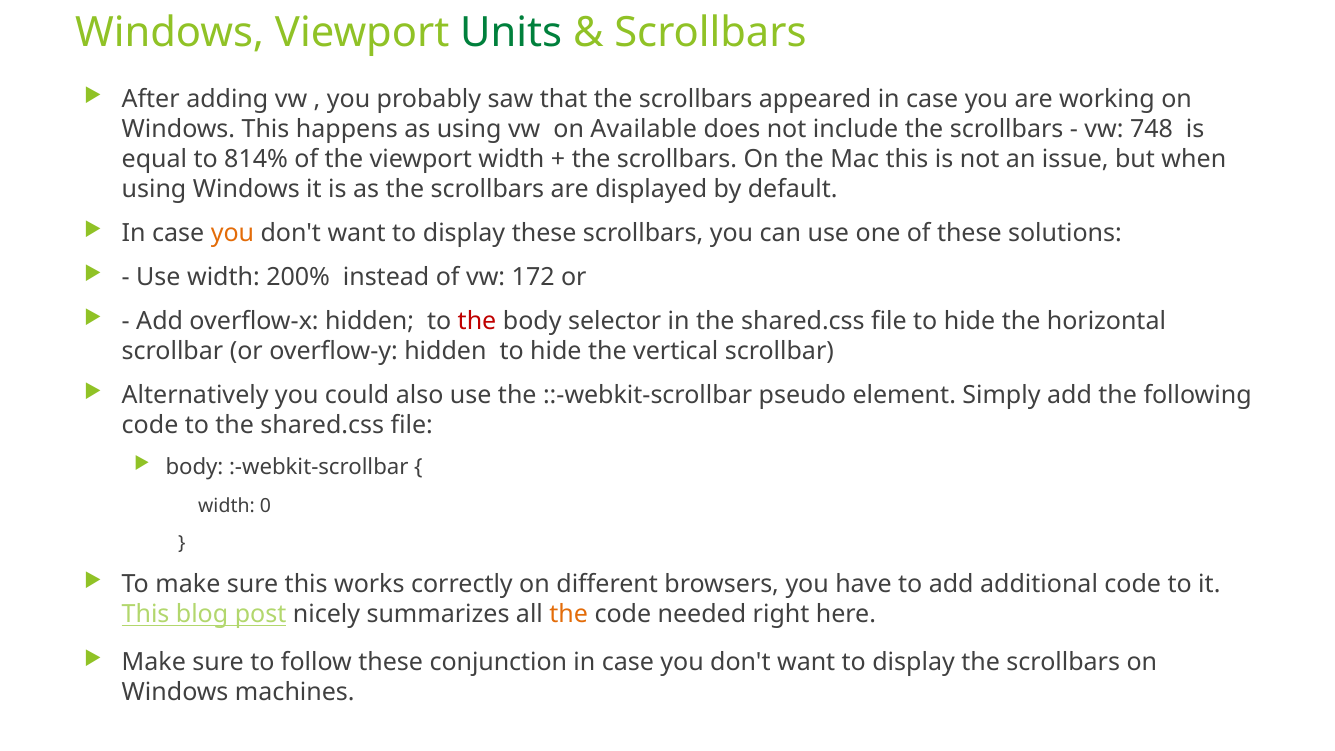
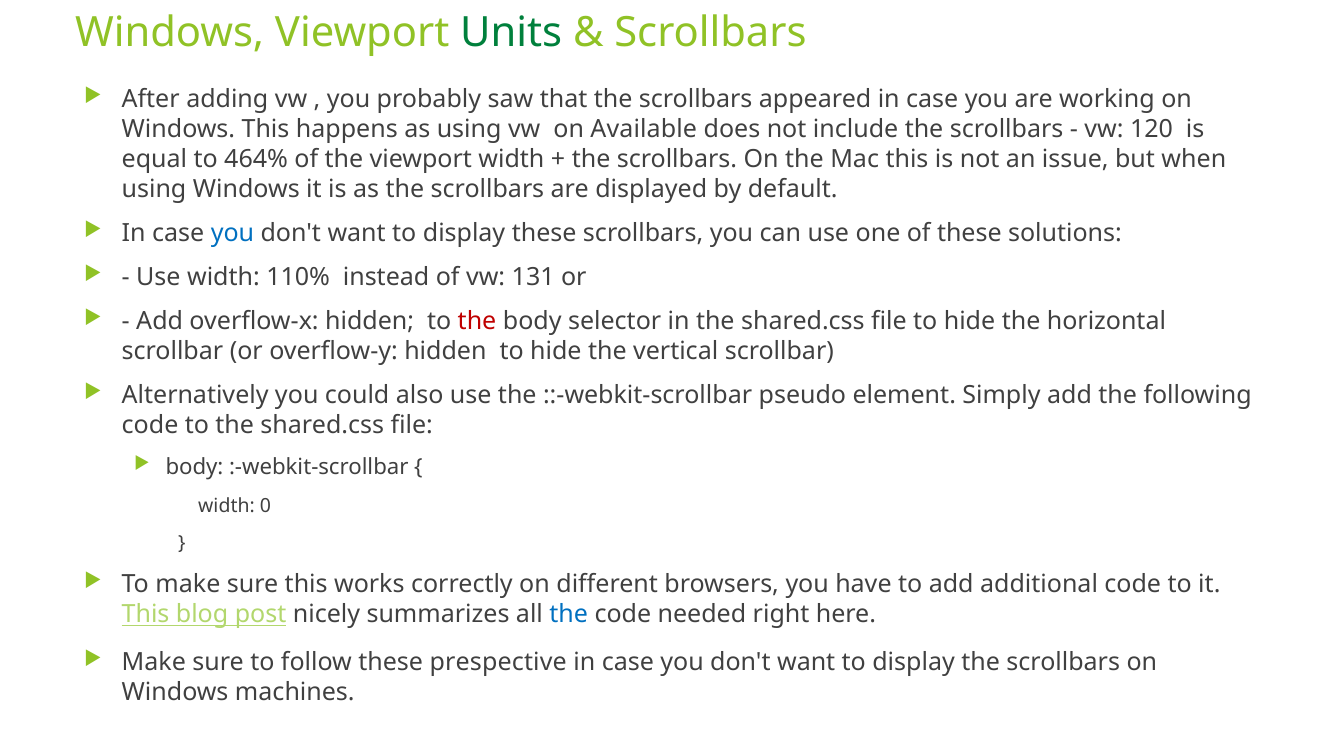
748: 748 -> 120
814%: 814% -> 464%
you at (232, 233) colour: orange -> blue
200%: 200% -> 110%
172: 172 -> 131
the at (569, 614) colour: orange -> blue
conjunction: conjunction -> prespective
